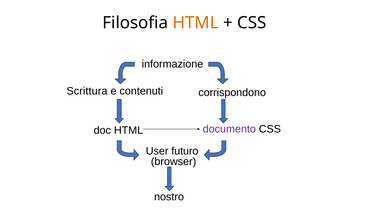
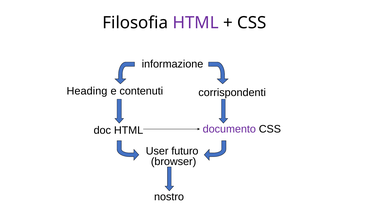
HTML at (196, 23) colour: orange -> purple
Scrittura: Scrittura -> Heading
corrispondono: corrispondono -> corrispondenti
